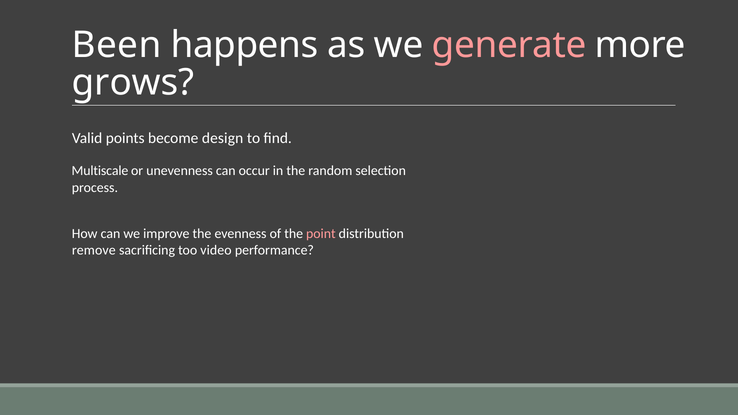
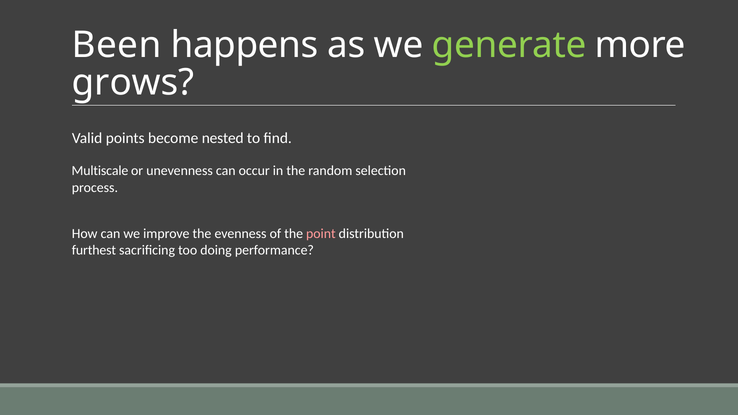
generate colour: pink -> light green
design: design -> nested
remove: remove -> furthest
video: video -> doing
